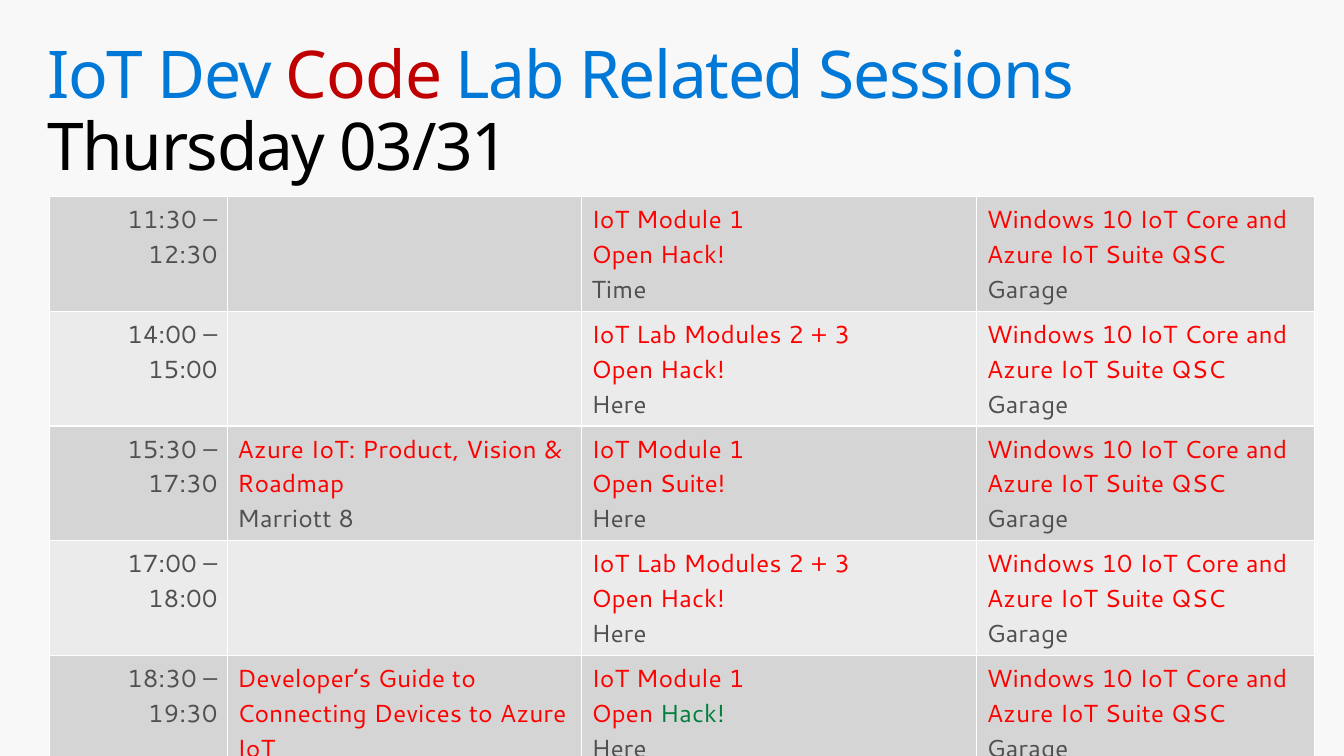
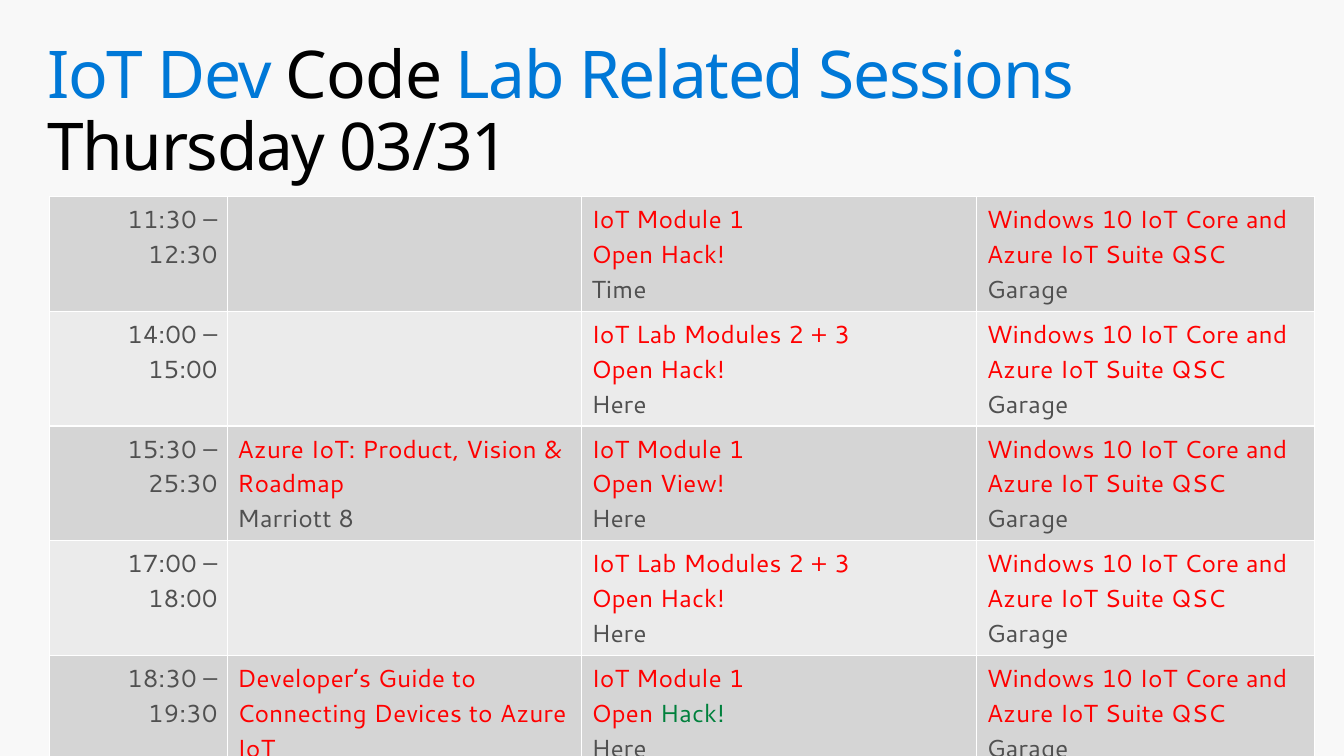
Code colour: red -> black
17:30: 17:30 -> 25:30
Open Suite: Suite -> View
